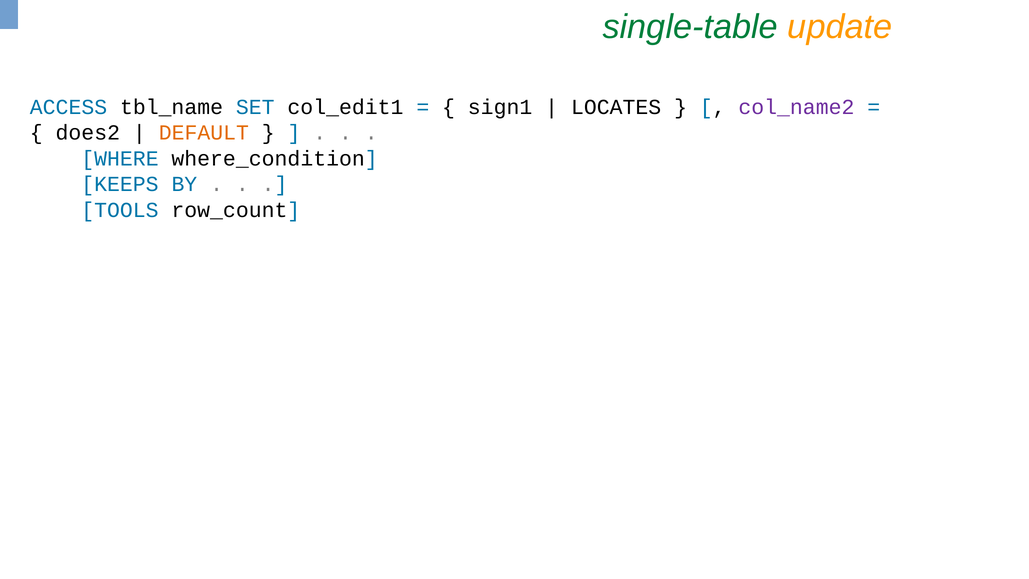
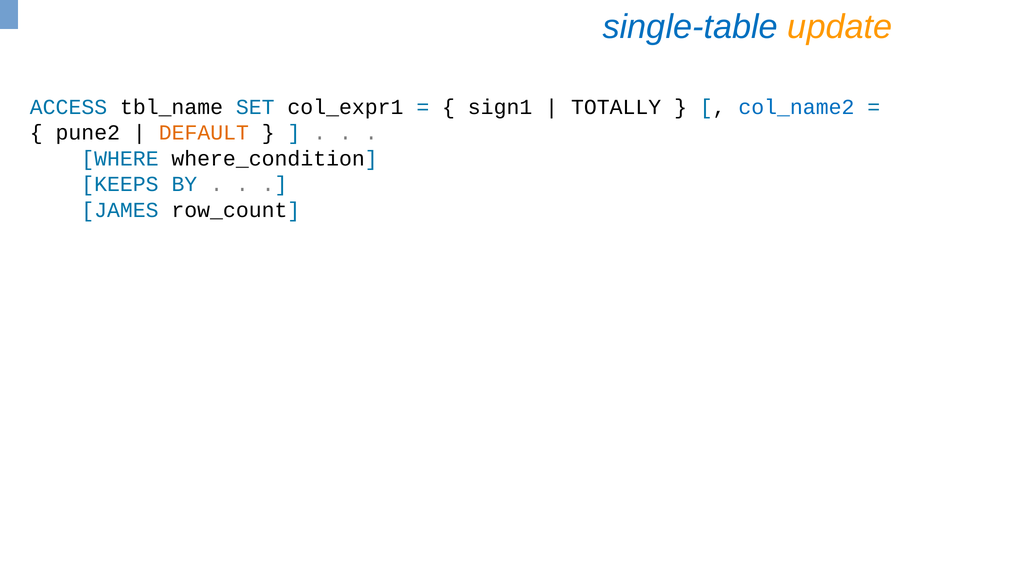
single-table colour: green -> blue
col_edit1: col_edit1 -> col_expr1
LOCATES: LOCATES -> TOTALLY
col_name2 colour: purple -> blue
does2: does2 -> pune2
TOOLS: TOOLS -> JAMES
